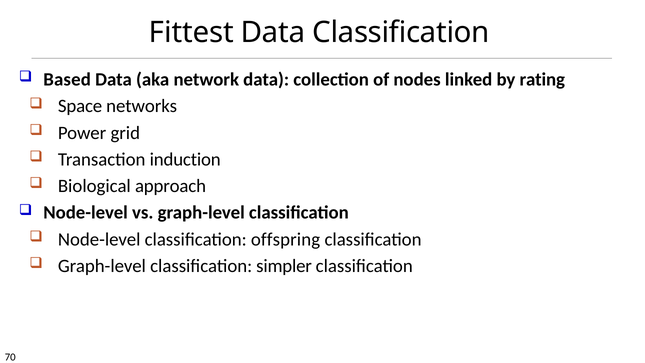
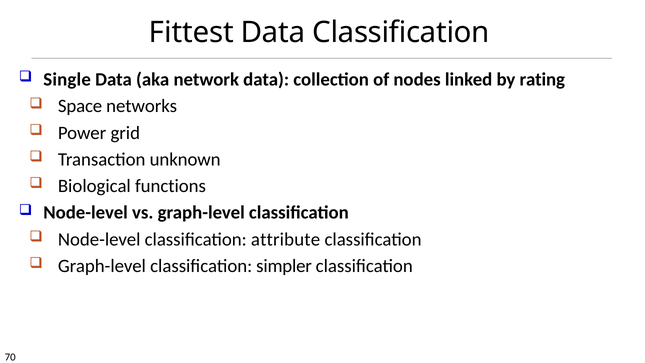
Based: Based -> Single
induction: induction -> unknown
approach: approach -> functions
offspring: offspring -> attribute
